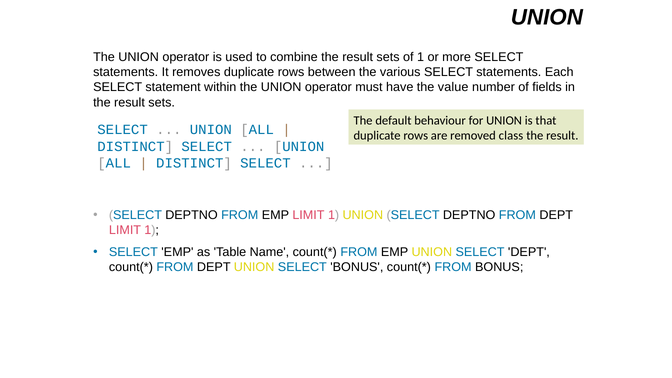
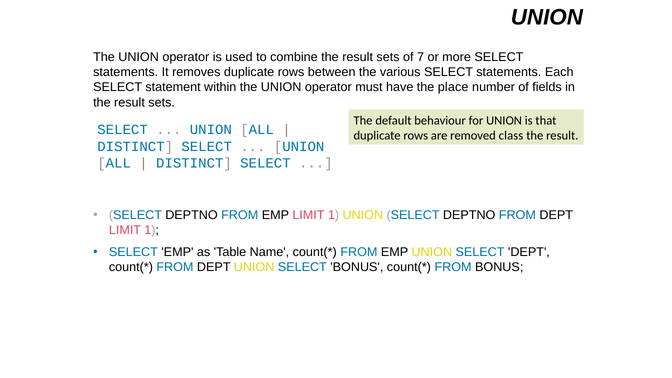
of 1: 1 -> 7
value: value -> place
